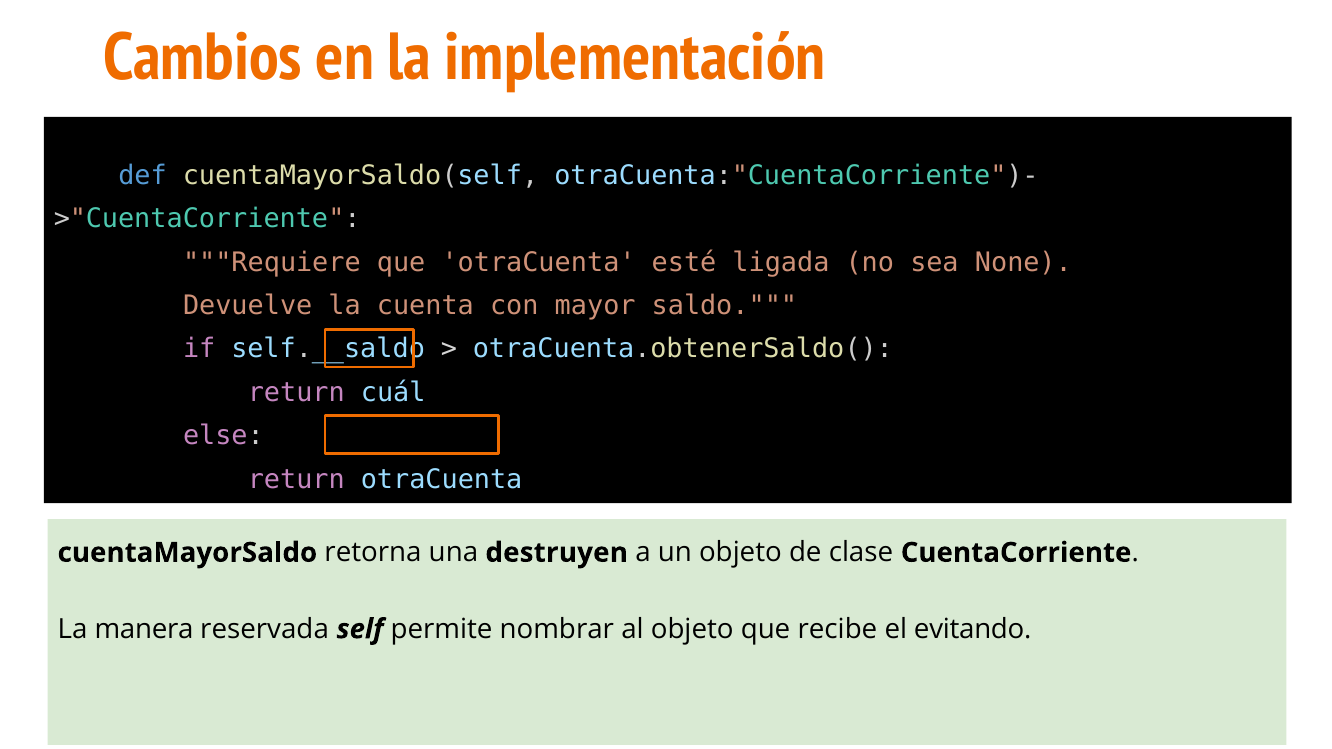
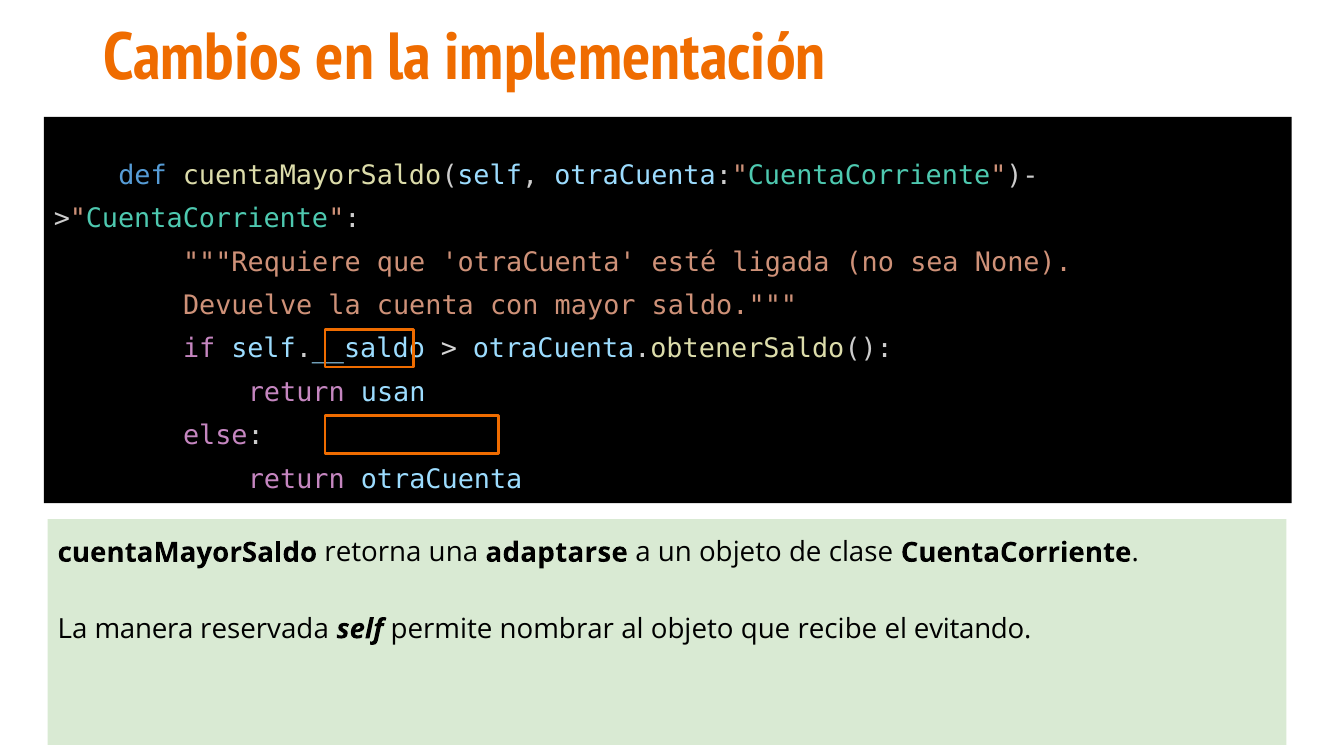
cuál: cuál -> usan
destruyen: destruyen -> adaptarse
